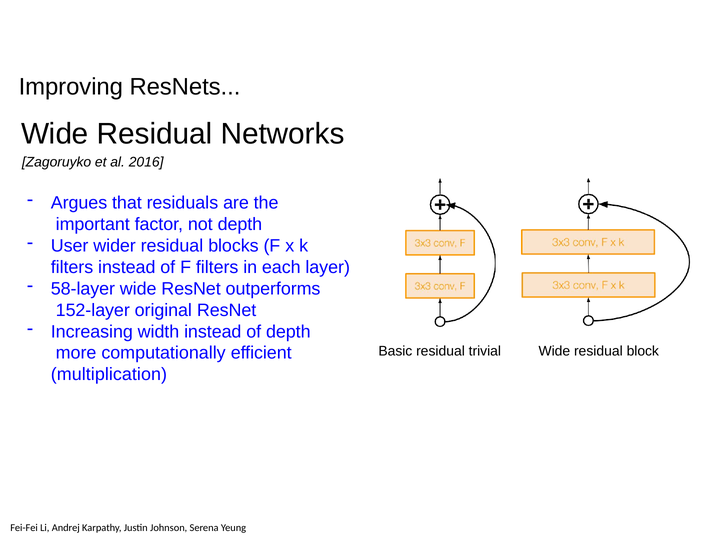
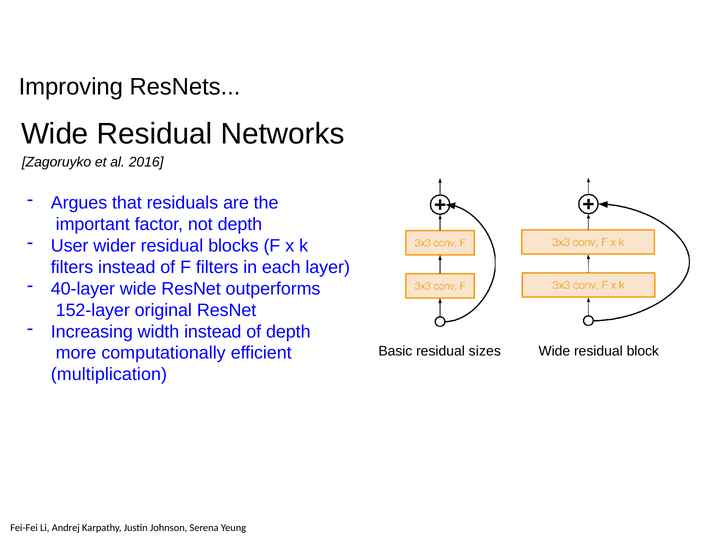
58-layer: 58-layer -> 40-layer
trivial: trivial -> sizes
